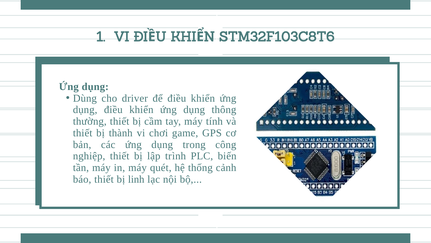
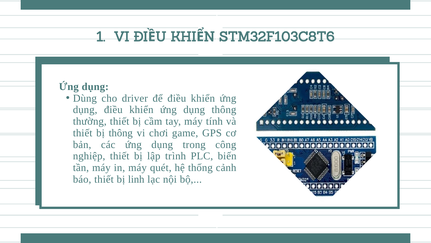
bị thành: thành -> thông
